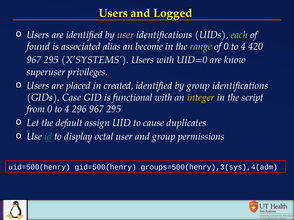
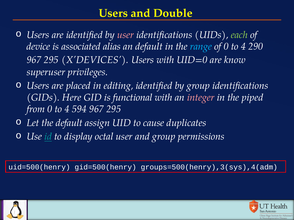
Logged: Logged -> Double
found: found -> device
an become: become -> default
range colour: light green -> light blue
420: 420 -> 290
X’SYSTEMS: X’SYSTEMS -> X’DEVICES
created: created -> editing
Case: Case -> Here
integer colour: yellow -> pink
script: script -> piped
296: 296 -> 594
